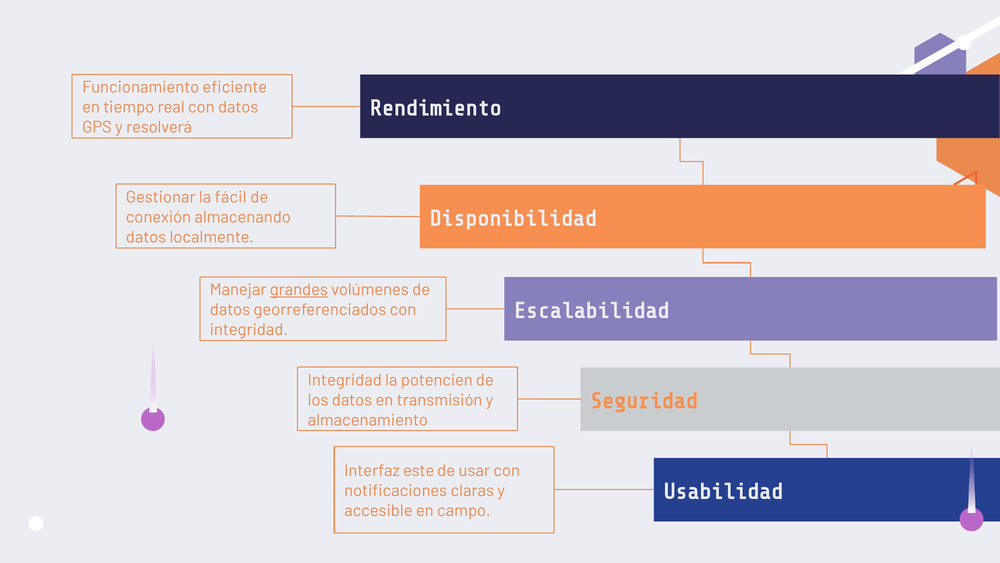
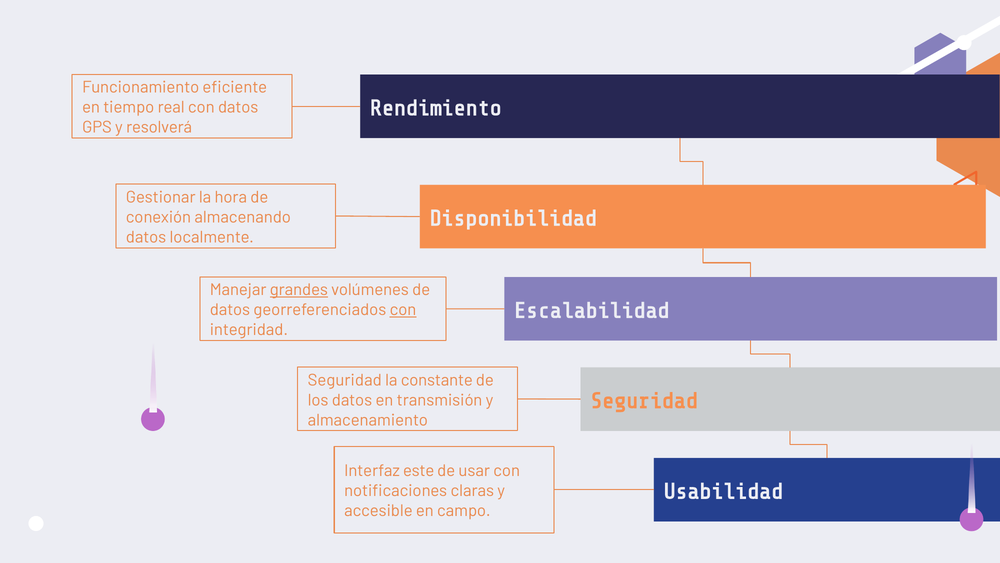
fácil: fácil -> hora
con at (403, 310) underline: none -> present
Integridad at (345, 380): Integridad -> Seguridad
potencien: potencien -> constante
